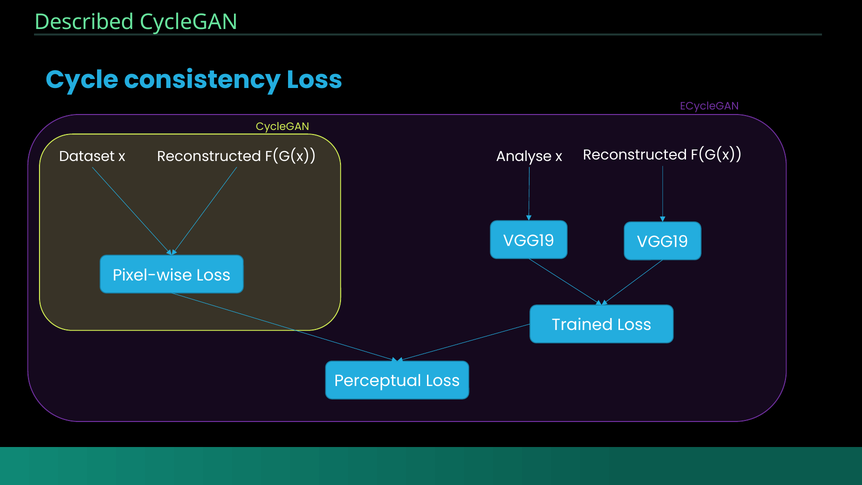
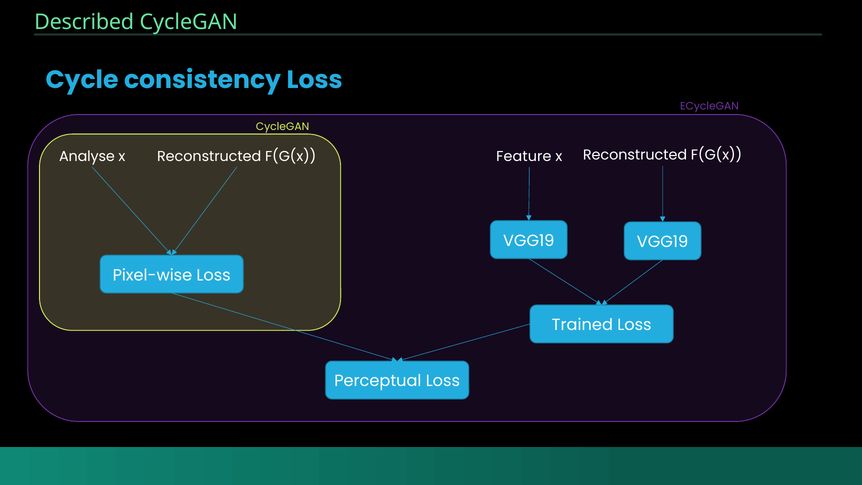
Analyse: Analyse -> Feature
Dataset: Dataset -> Analyse
